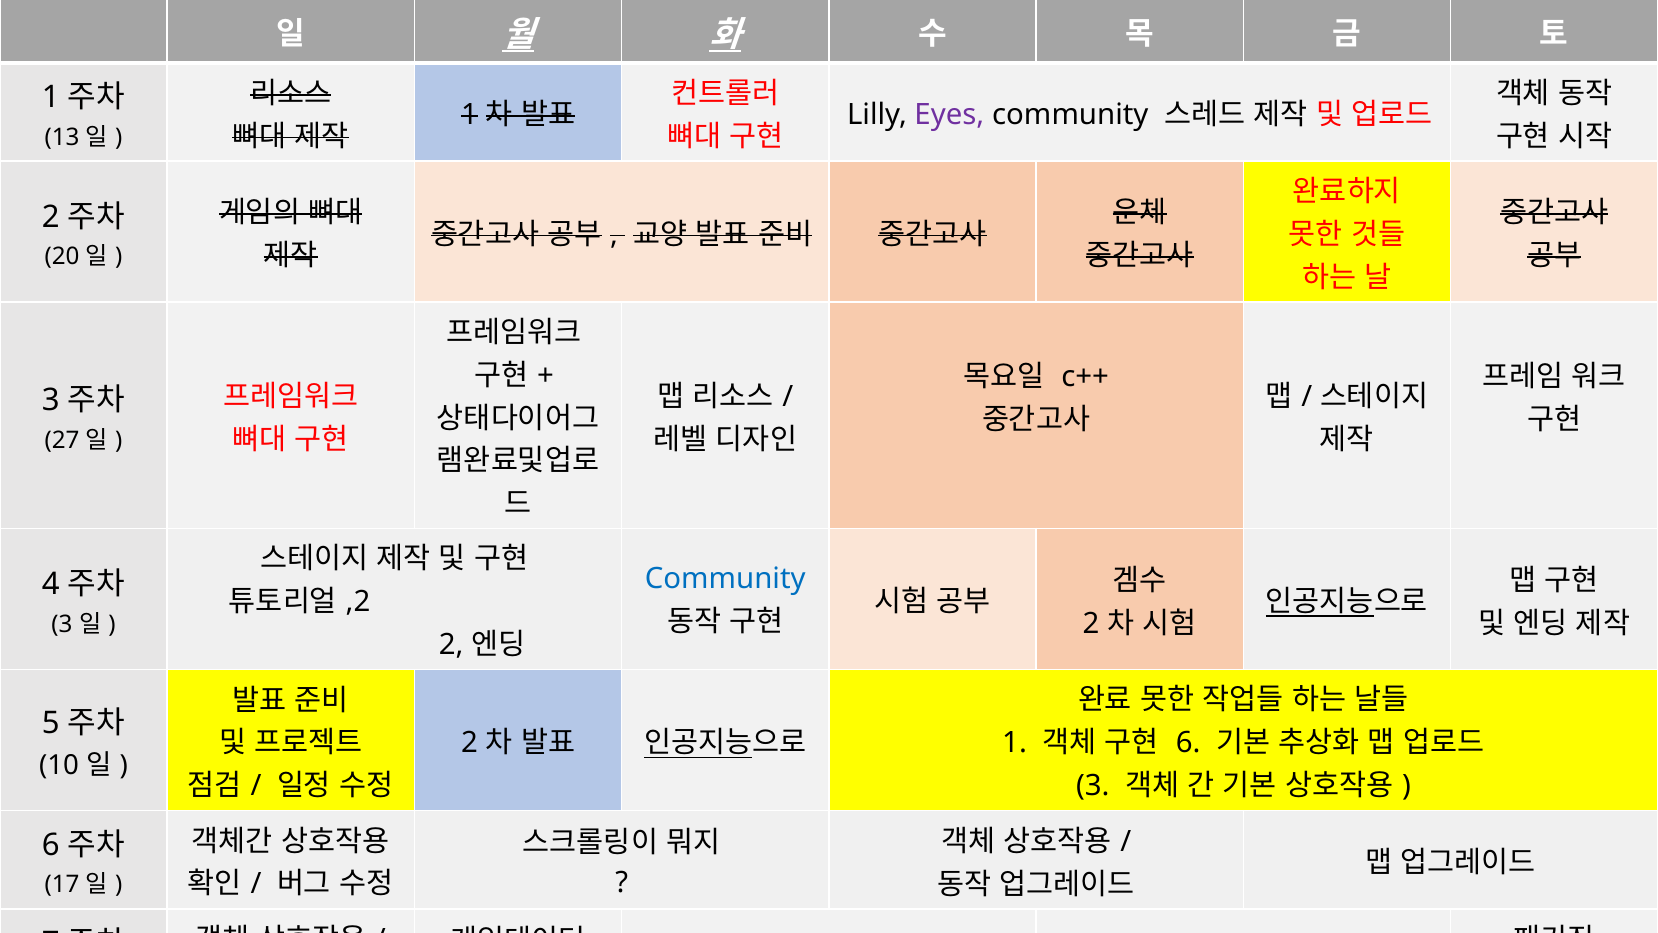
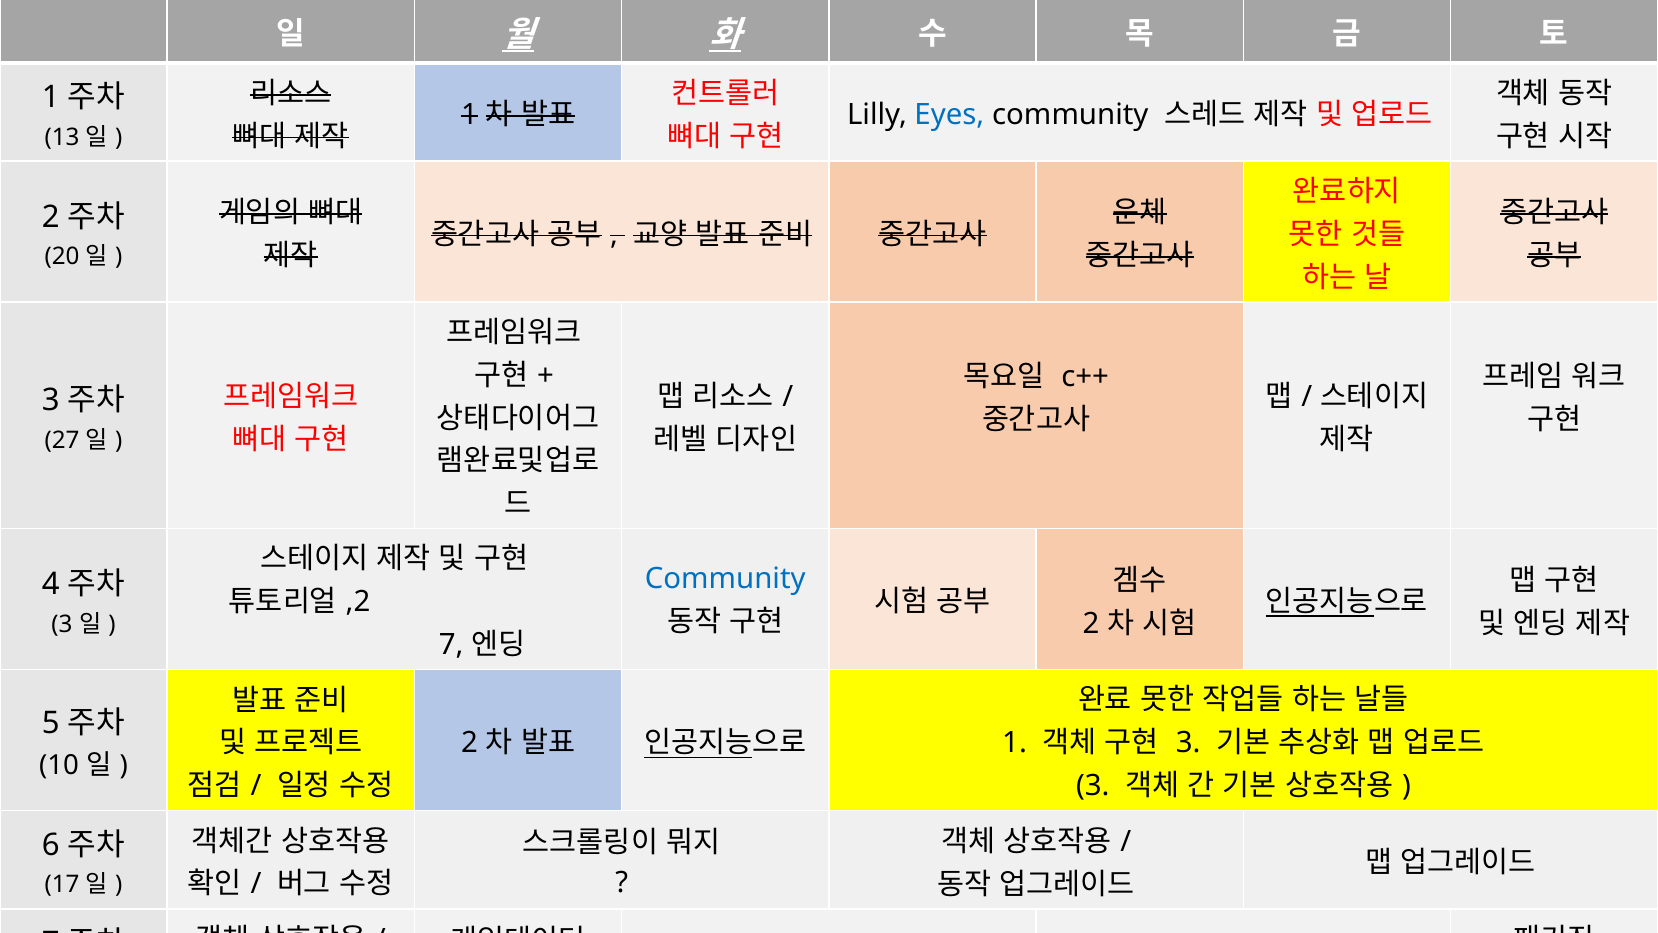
Eyes colour: purple -> blue
2 at (451, 645): 2 -> 7
6 at (1188, 743): 6 -> 3
